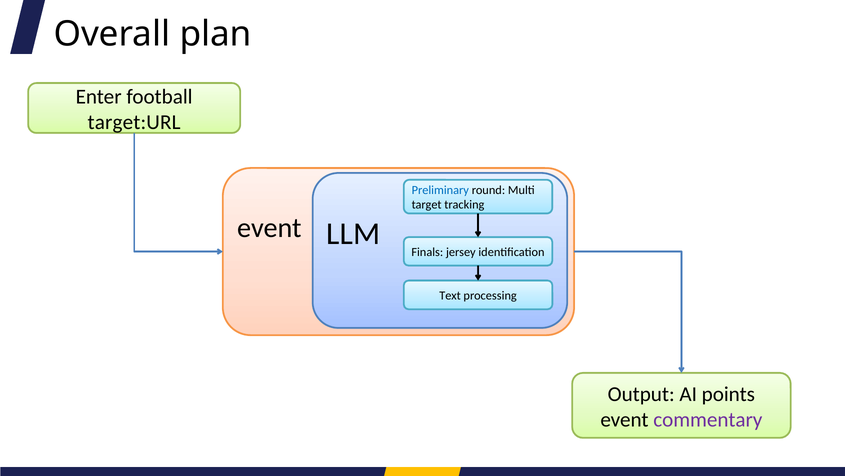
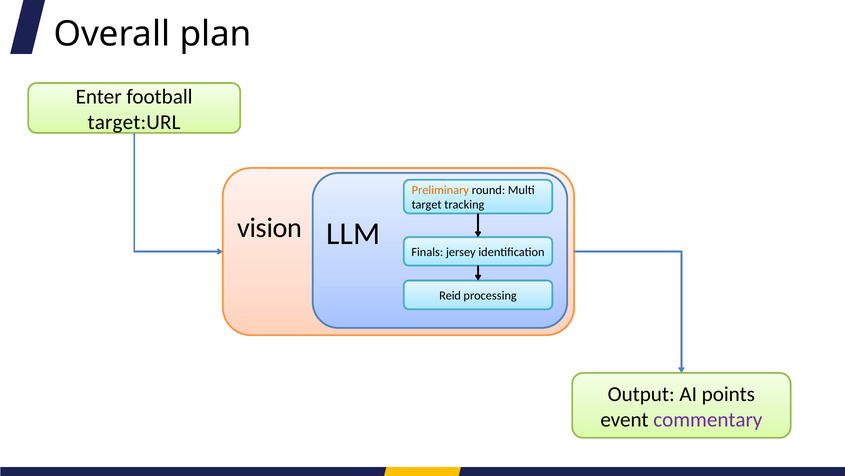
Preliminary colour: blue -> orange
event at (270, 228): event -> vision
Text: Text -> Reid
